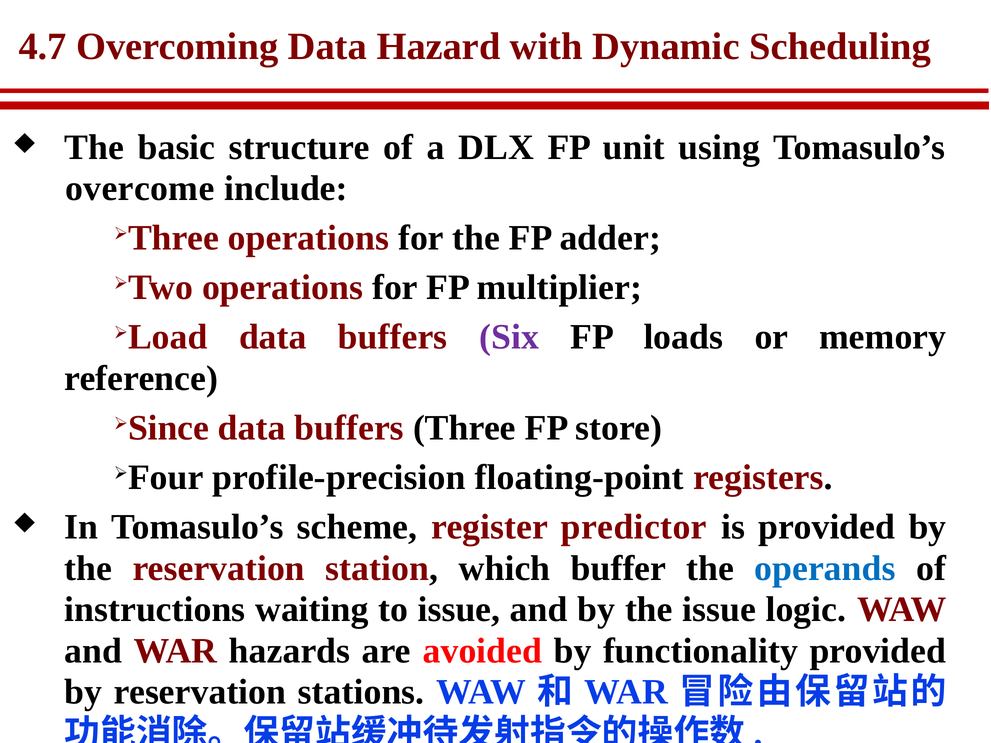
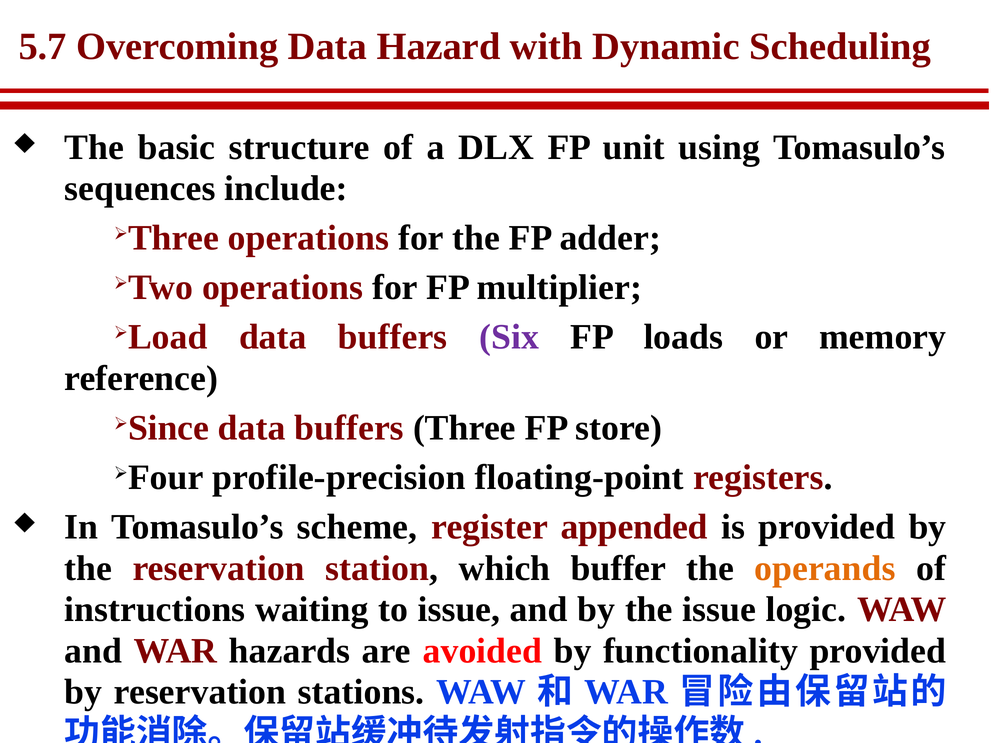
4.7: 4.7 -> 5.7
overcome: overcome -> sequences
predictor: predictor -> appended
operands colour: blue -> orange
